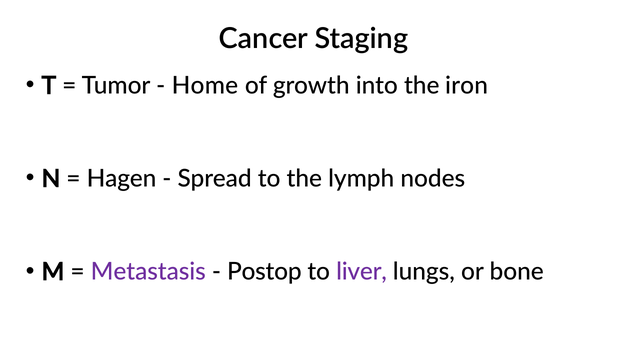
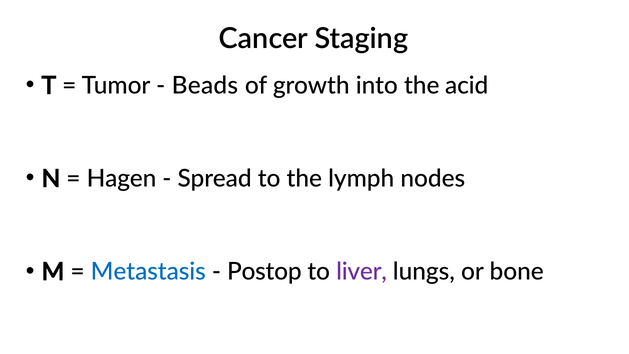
Home: Home -> Beads
iron: iron -> acid
Metastasis colour: purple -> blue
